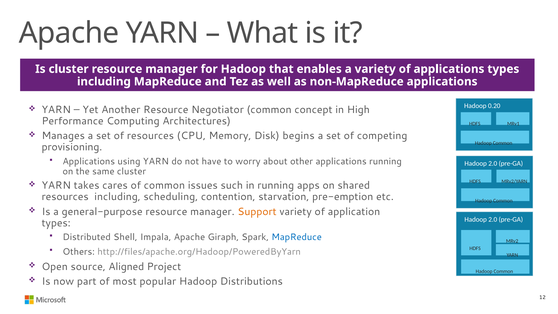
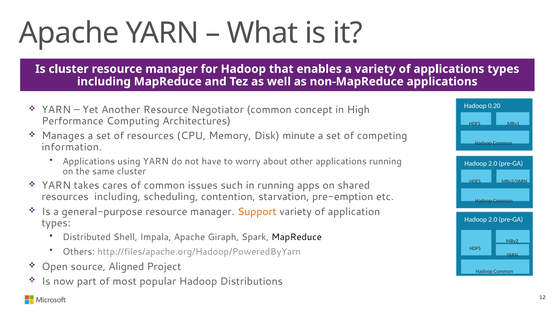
begins: begins -> minute
provisioning: provisioning -> information
MapReduce at (297, 237) colour: blue -> black
